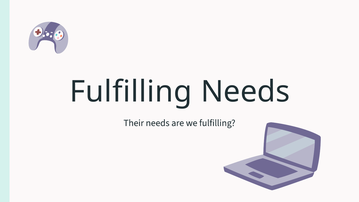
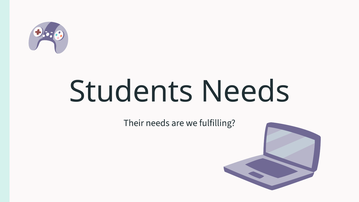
Fulfilling at (131, 92): Fulfilling -> Students
